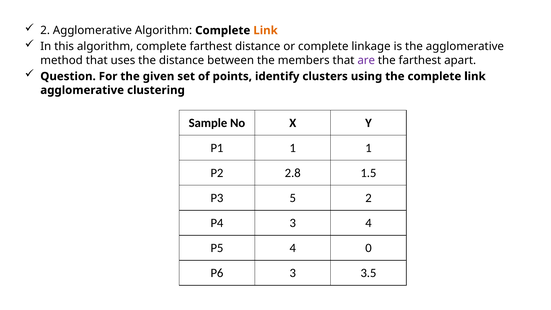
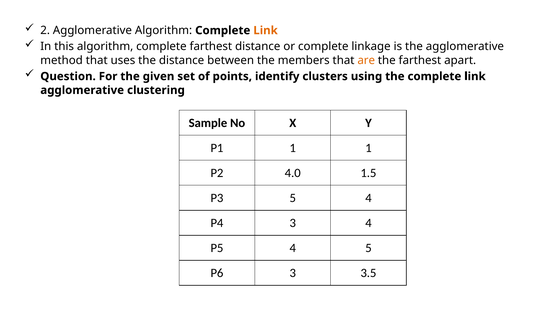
are colour: purple -> orange
2.8: 2.8 -> 4.0
5 2: 2 -> 4
4 0: 0 -> 5
